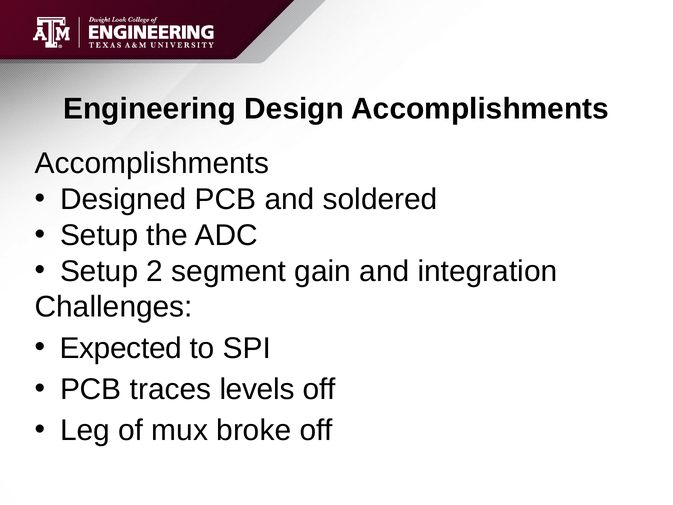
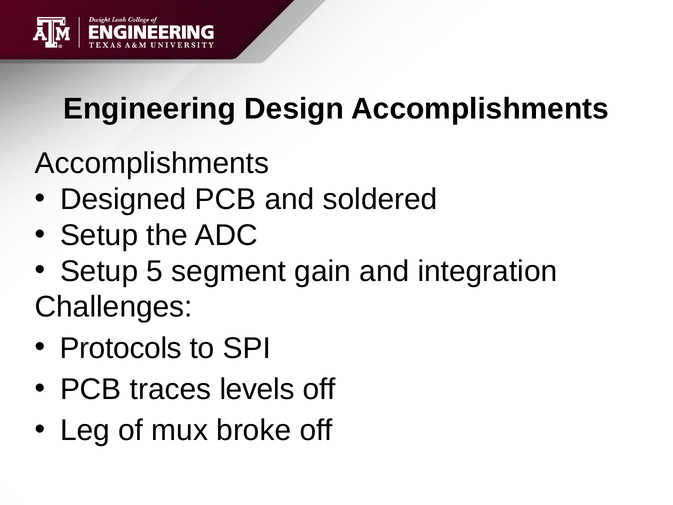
2: 2 -> 5
Expected: Expected -> Protocols
